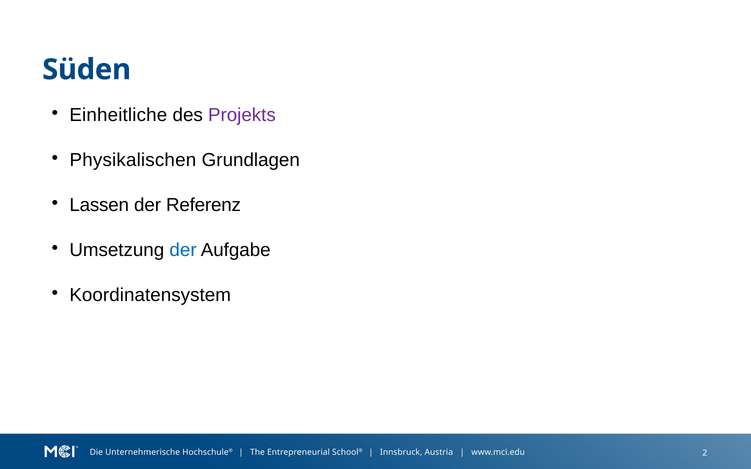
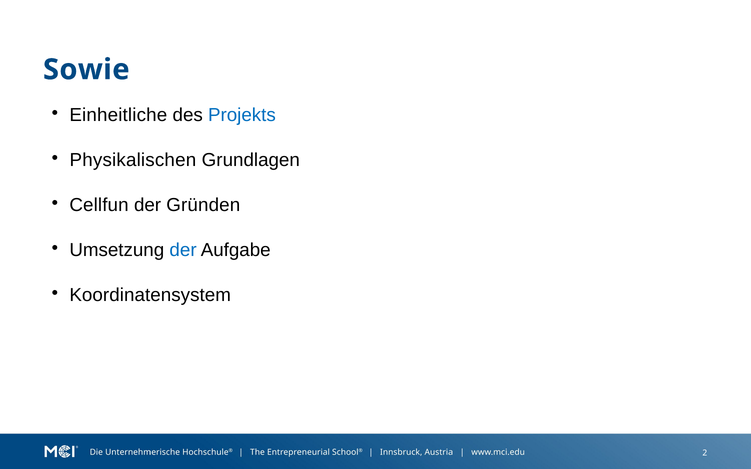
Süden: Süden -> Sowie
Projekts colour: purple -> blue
Lassen: Lassen -> Cellfun
Referenz: Referenz -> Gründen
